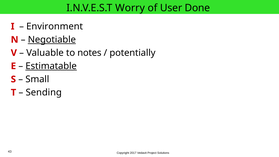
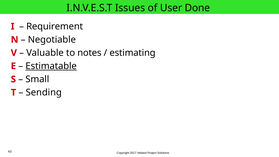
Worry: Worry -> Issues
Environment: Environment -> Requirement
Negotiable underline: present -> none
potentially: potentially -> estimating
